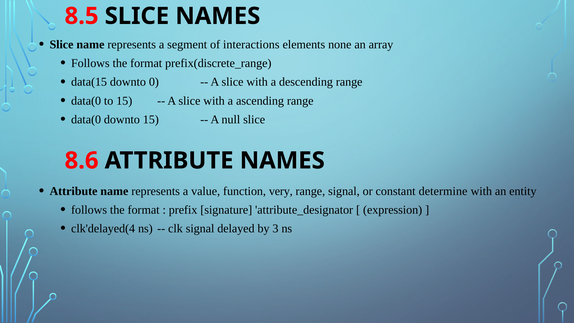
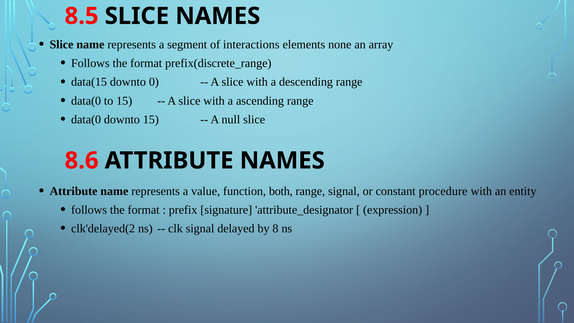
very: very -> both
determine: determine -> procedure
clk'delayed(4: clk'delayed(4 -> clk'delayed(2
3: 3 -> 8
